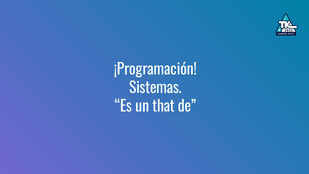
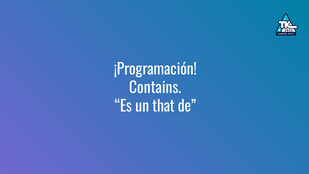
Sistemas: Sistemas -> Contains
